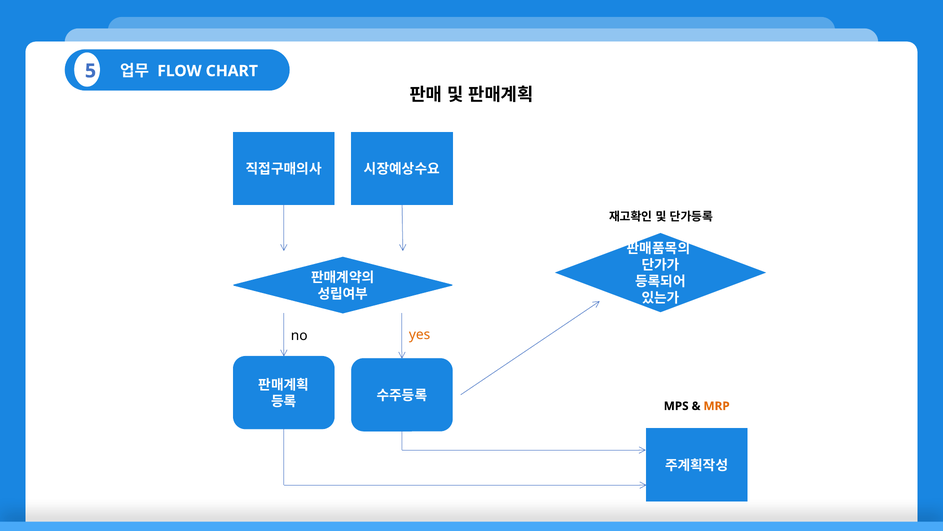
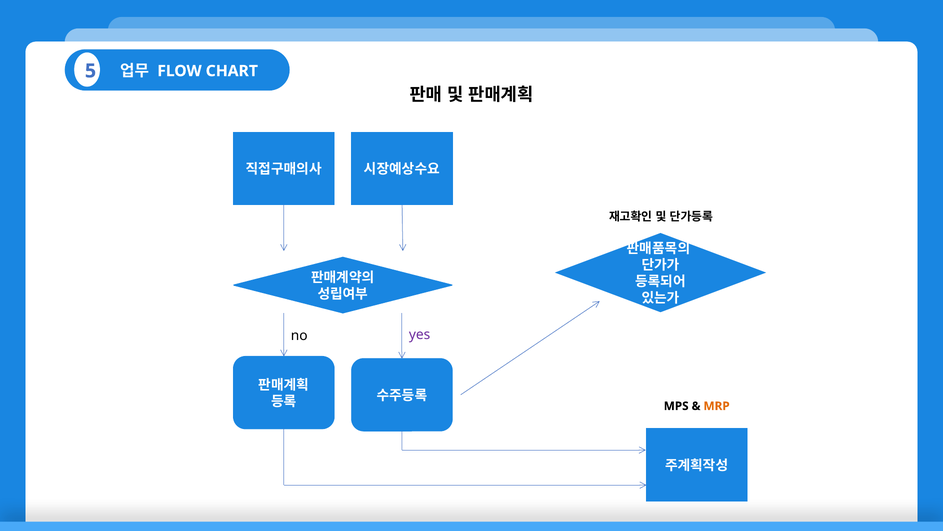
yes colour: orange -> purple
